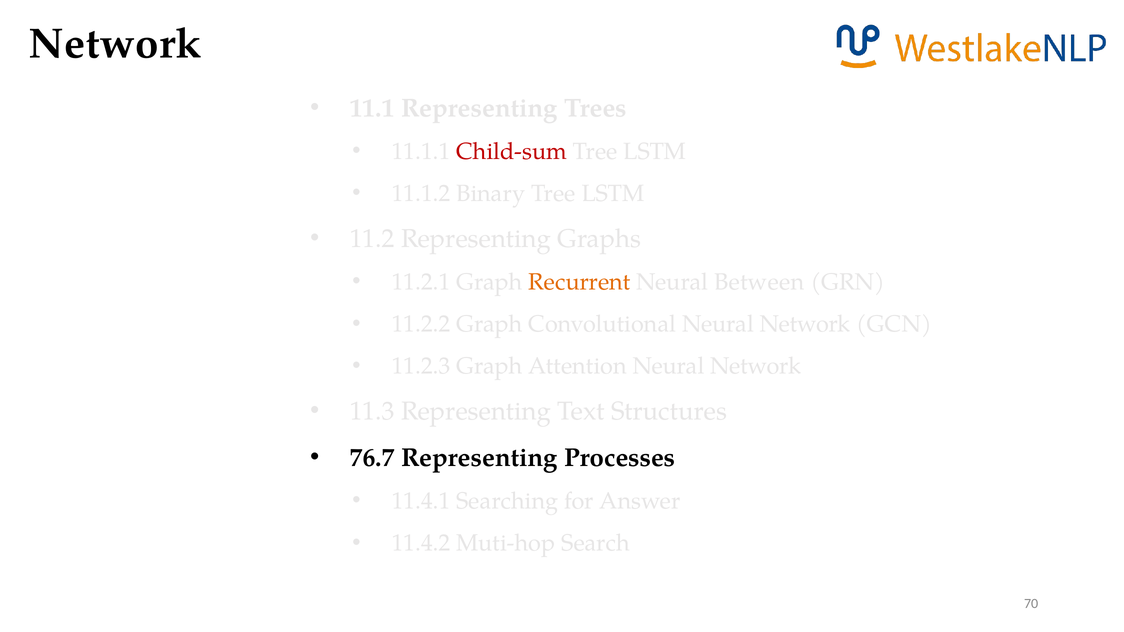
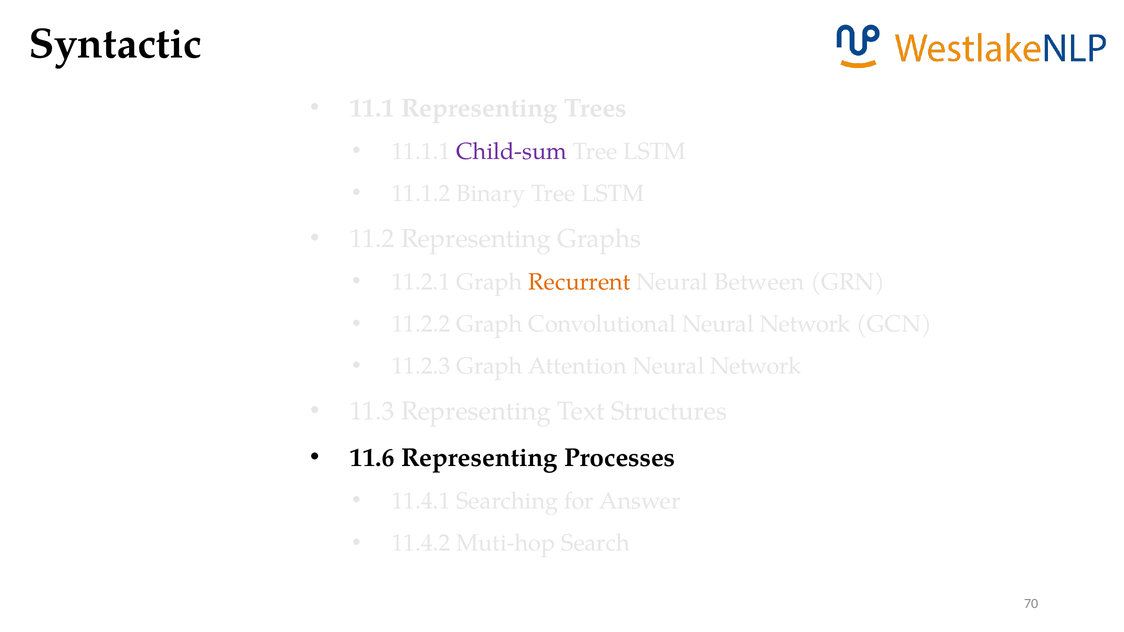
Network at (115, 44): Network -> Syntactic
Child-sum colour: red -> purple
76.7: 76.7 -> 11.6
